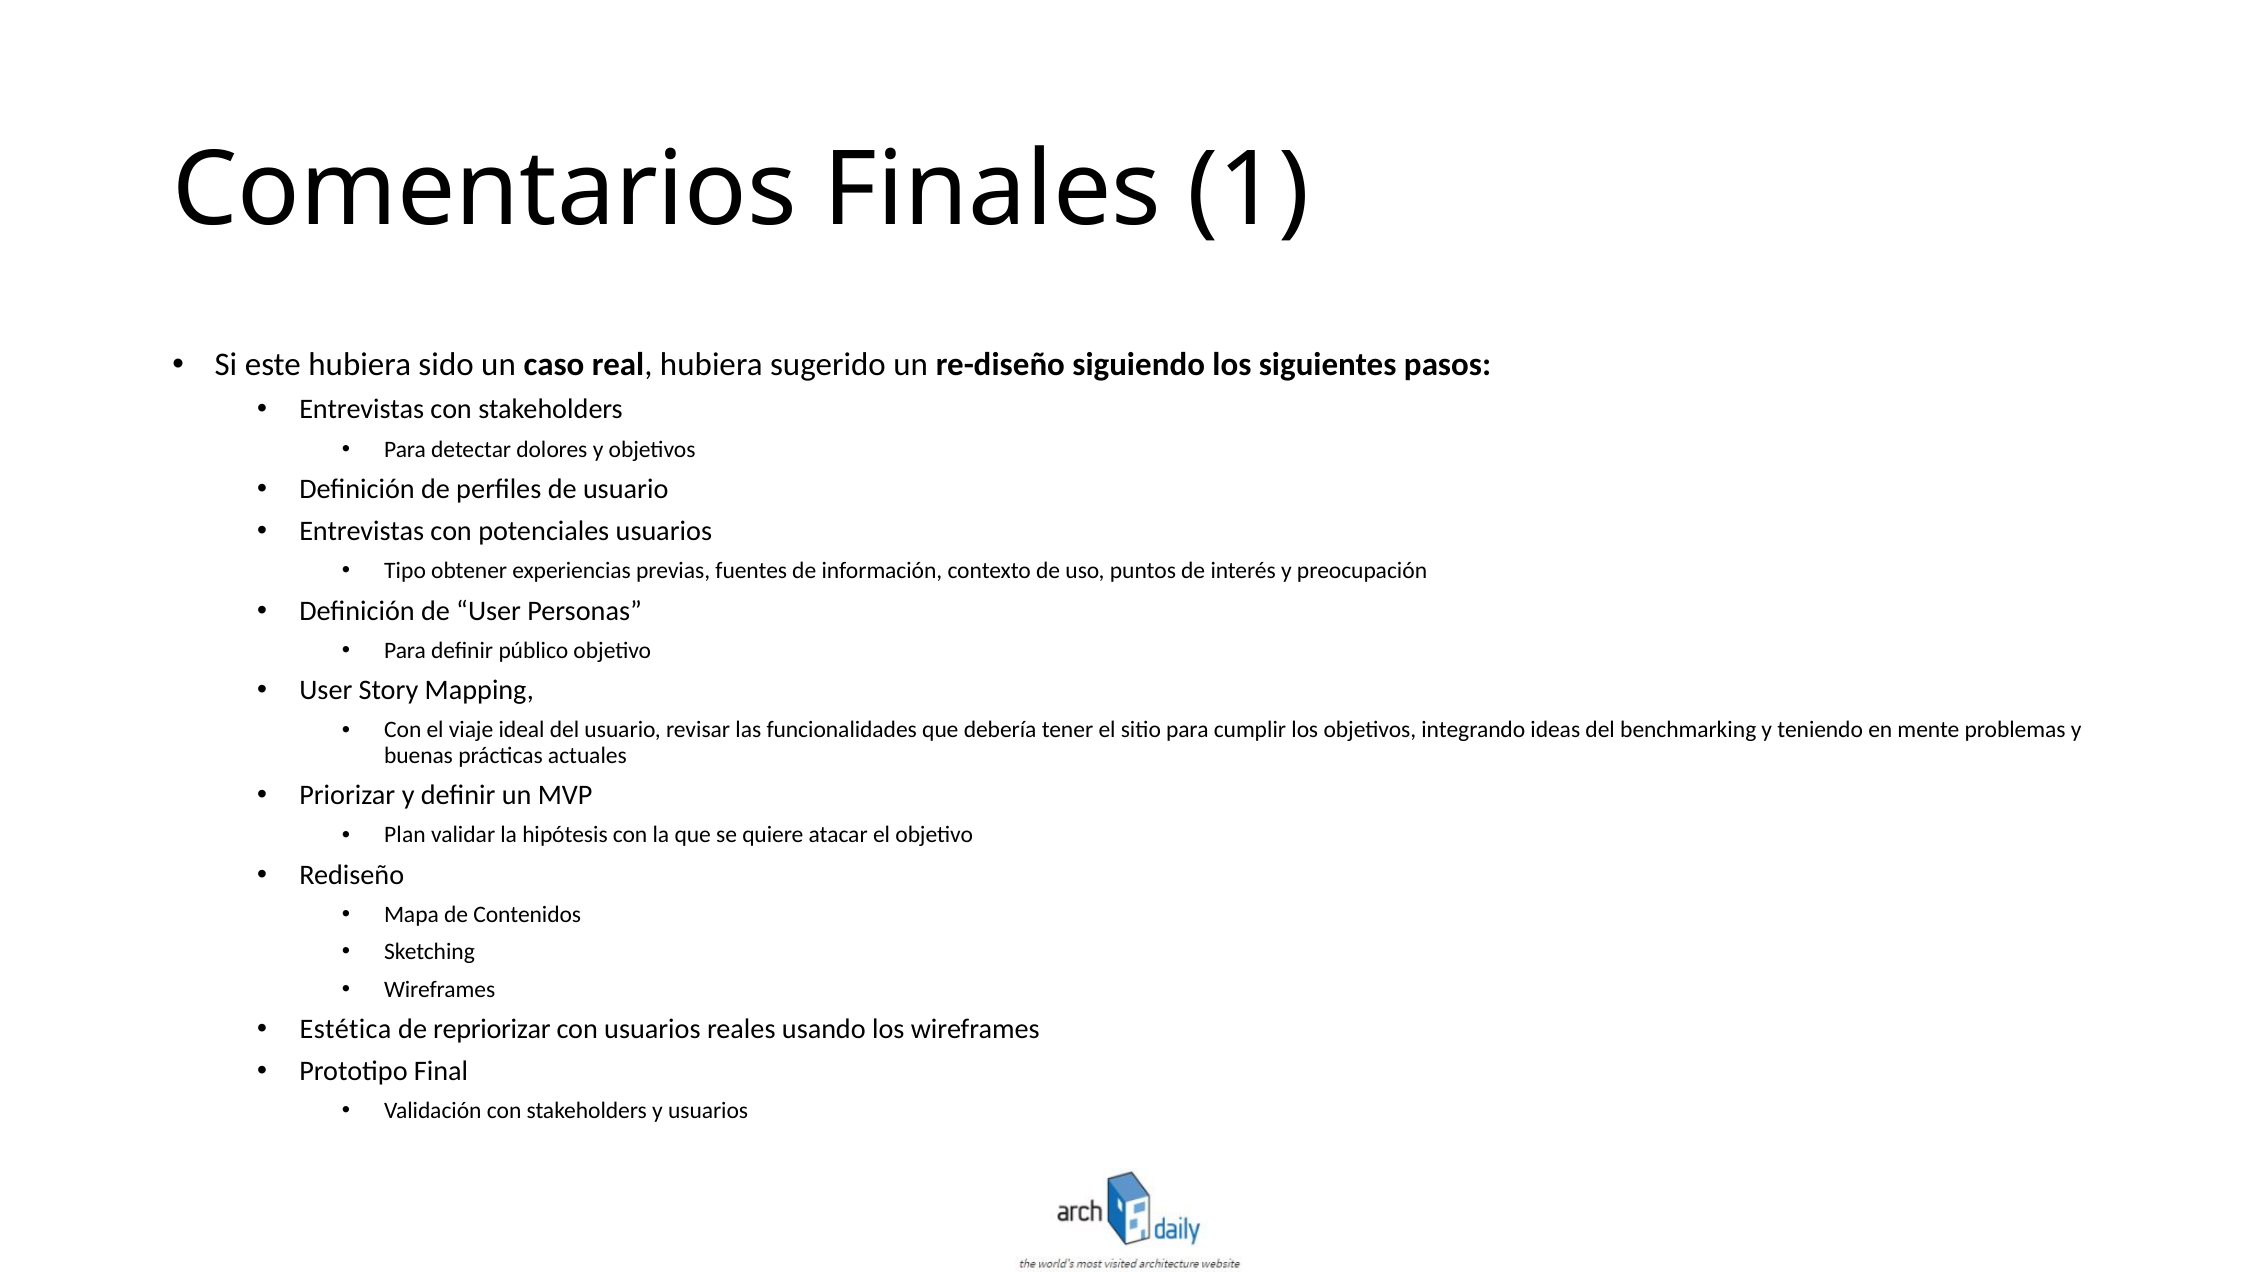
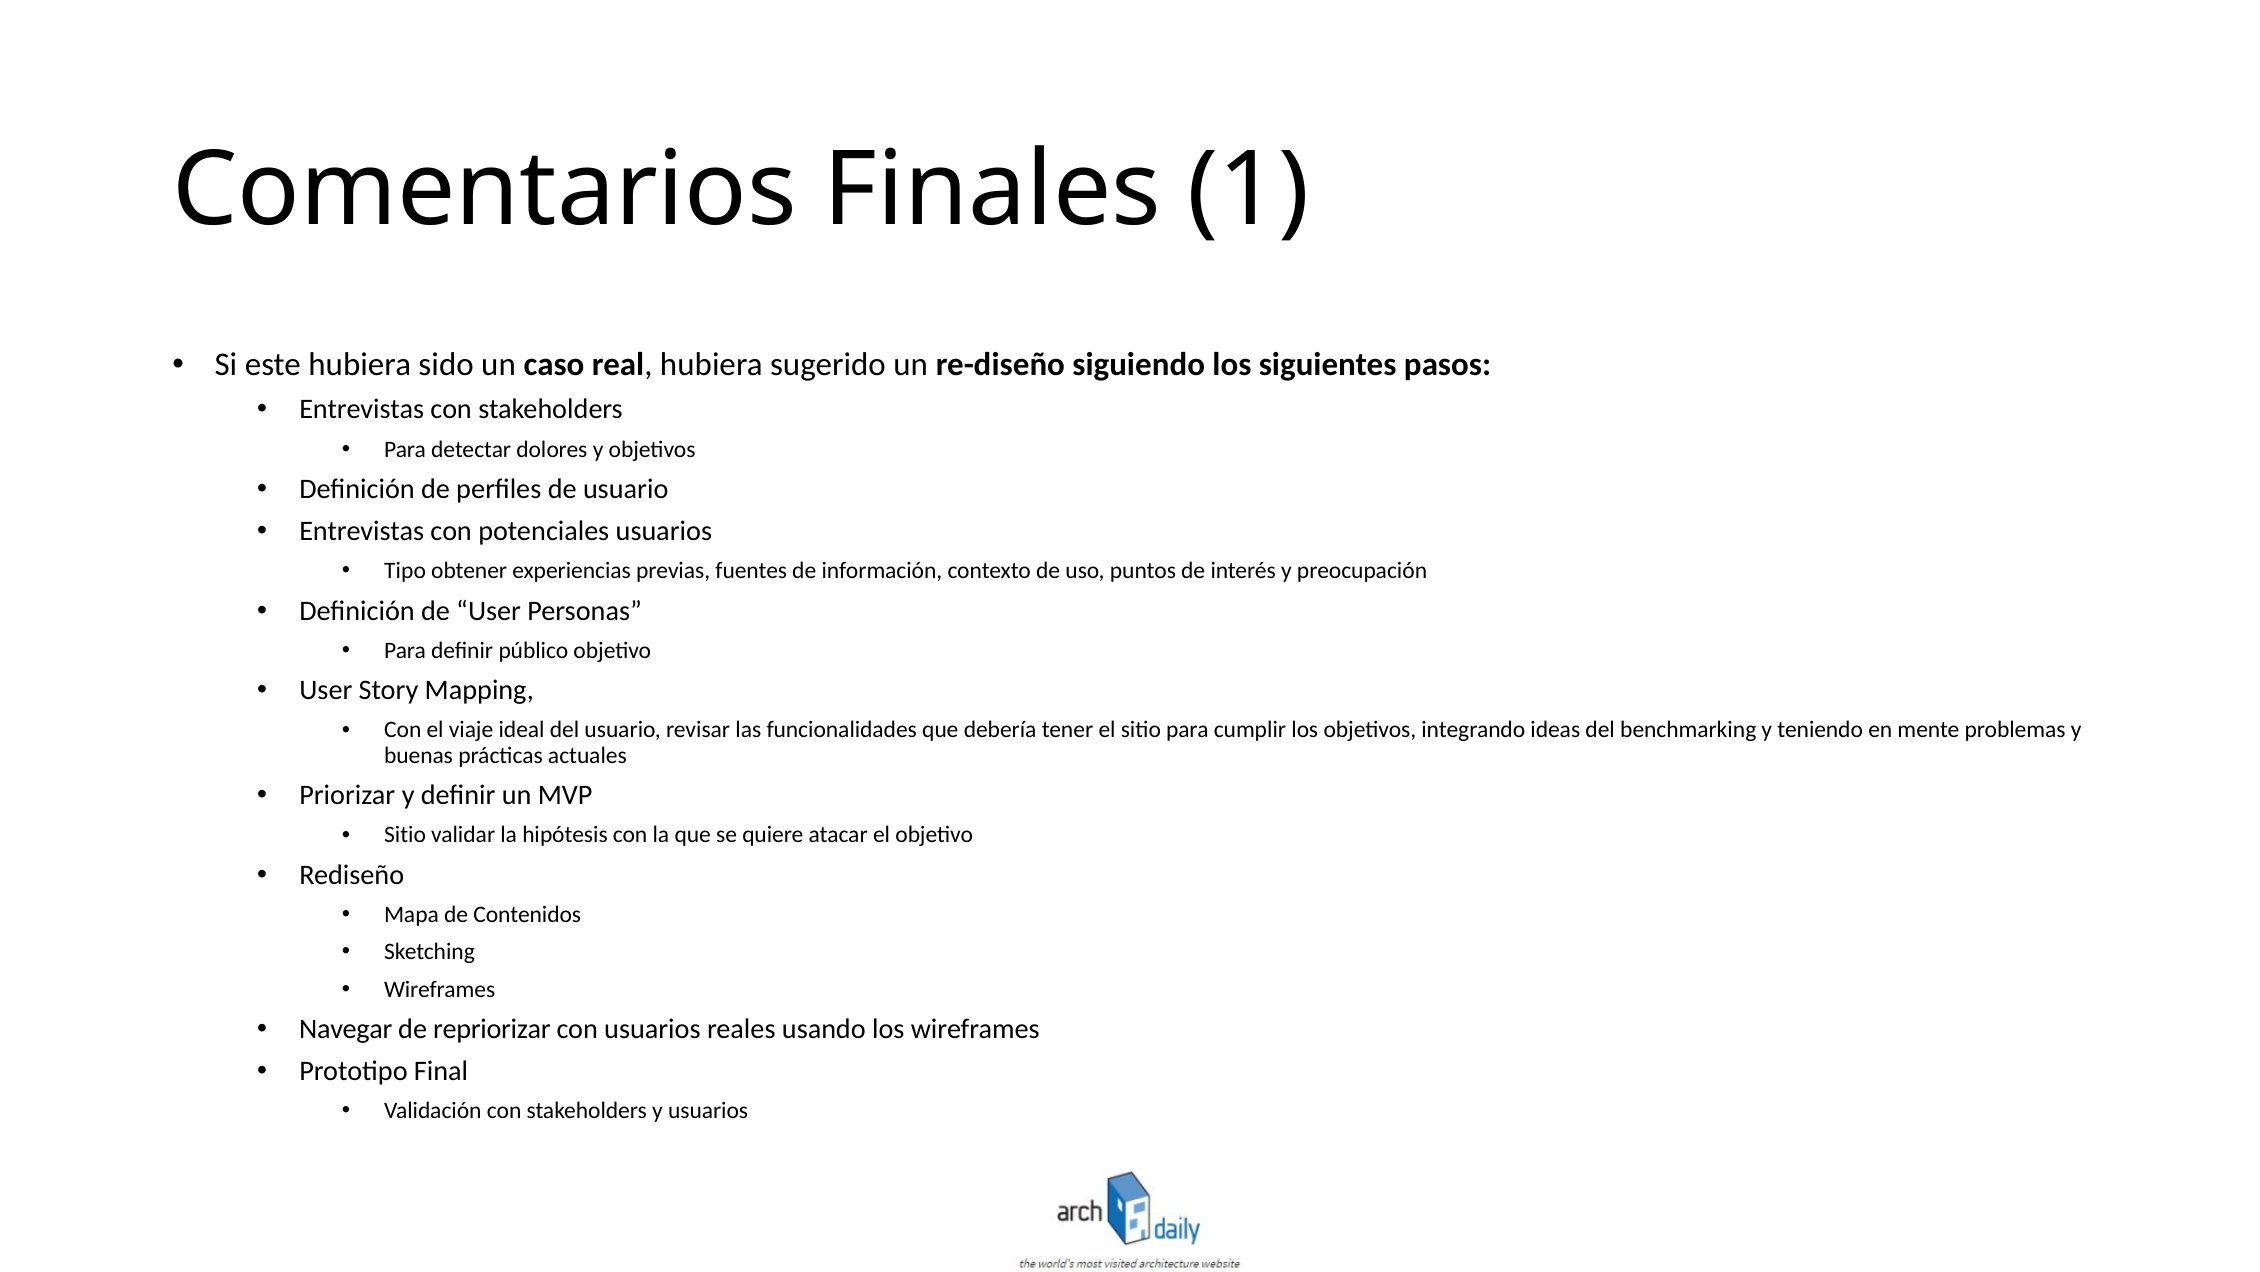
Plan at (405, 835): Plan -> Sitio
Estética: Estética -> Navegar
